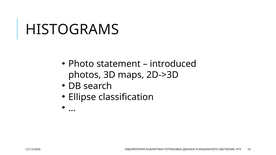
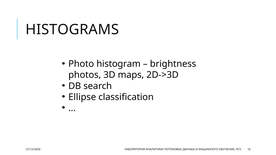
statement: statement -> histogram
introduced: introduced -> brightness
